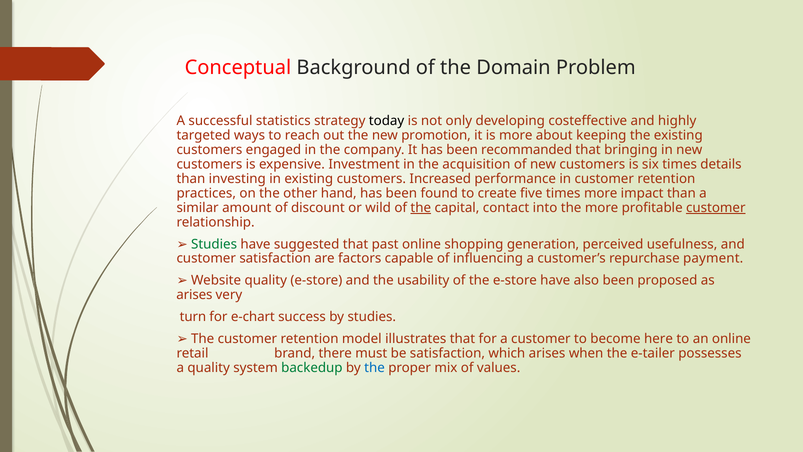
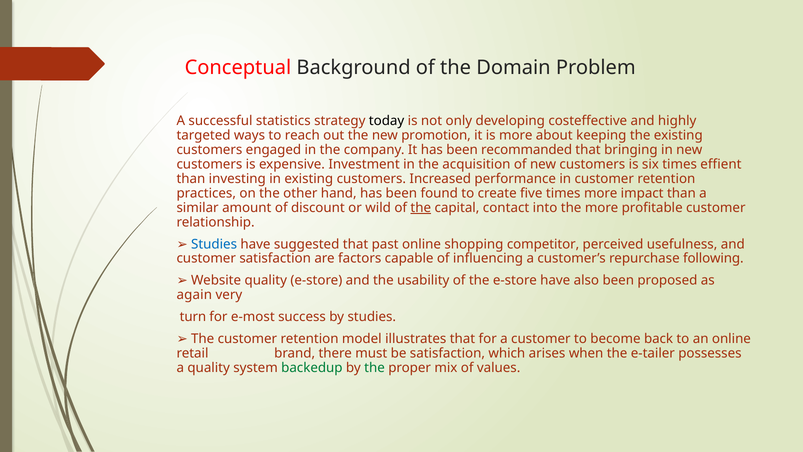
details: details -> effient
customer at (716, 208) underline: present -> none
Studies at (214, 244) colour: green -> blue
generation: generation -> competitor
payment: payment -> following
arises at (194, 295): arises -> again
e-chart: e-chart -> e-most
here: here -> back
the at (375, 368) colour: blue -> green
